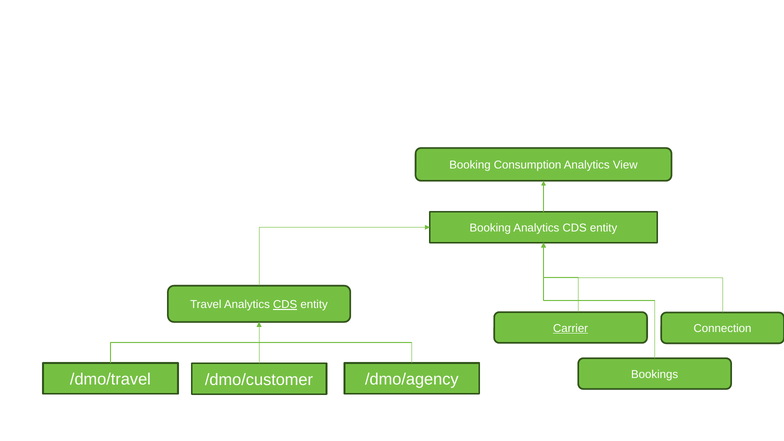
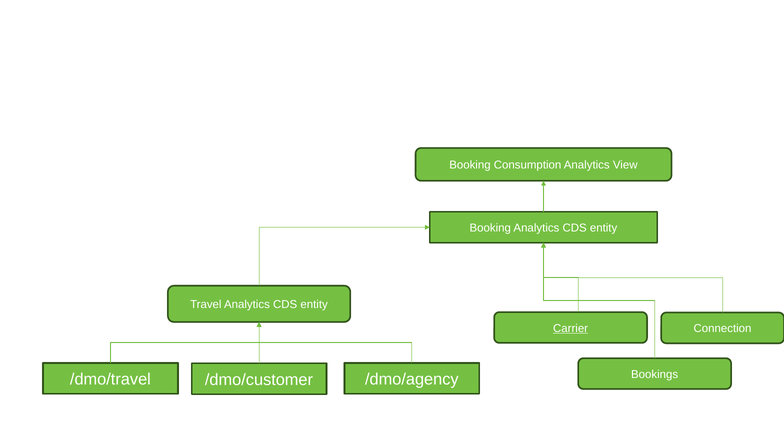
CDS at (285, 305) underline: present -> none
